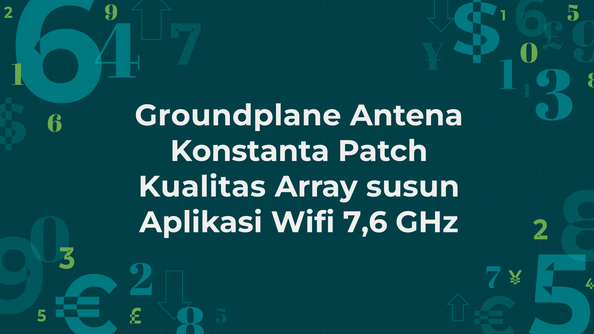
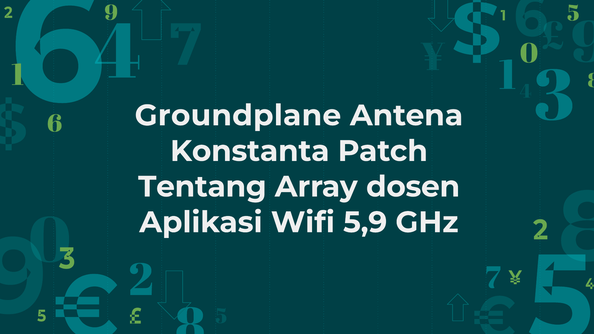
Kualitas: Kualitas -> Tentang
susun: susun -> dosen
7,6: 7,6 -> 5,9
